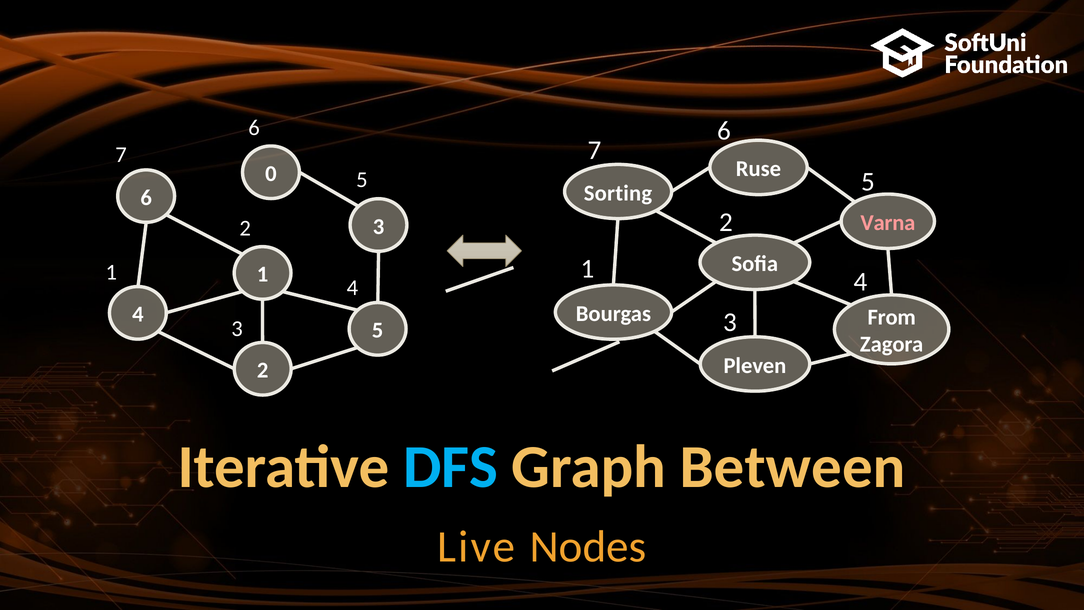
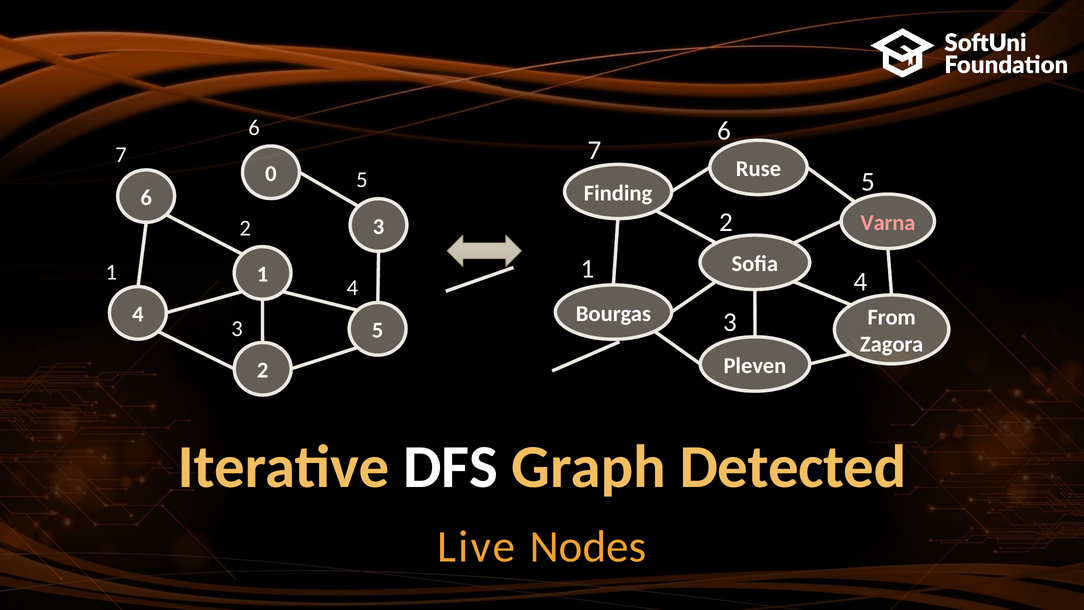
Sorting: Sorting -> Finding
DFS colour: light blue -> white
Between: Between -> Detected
